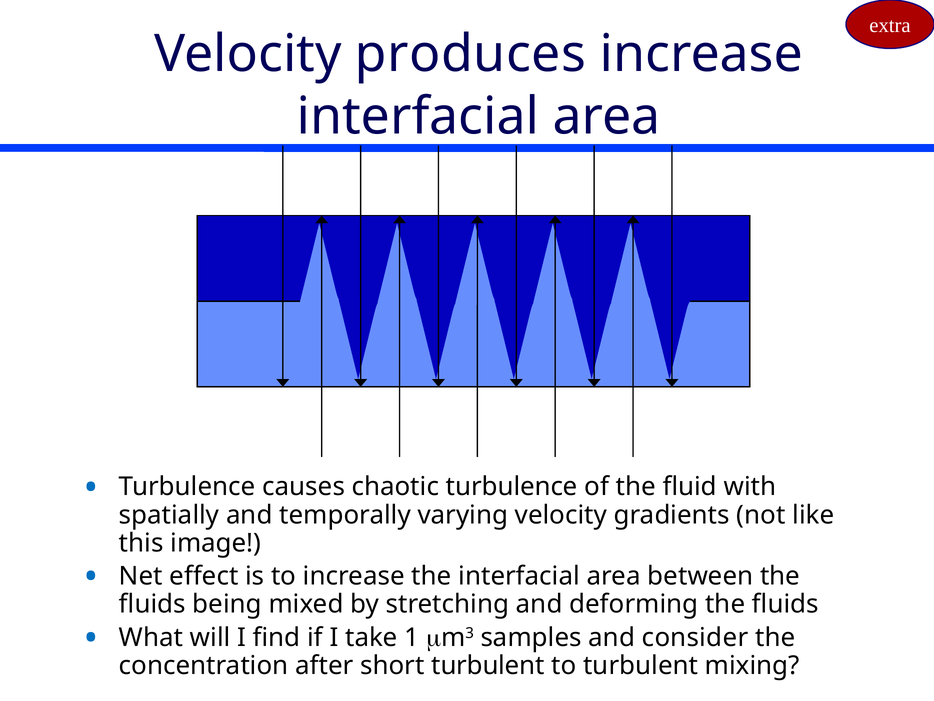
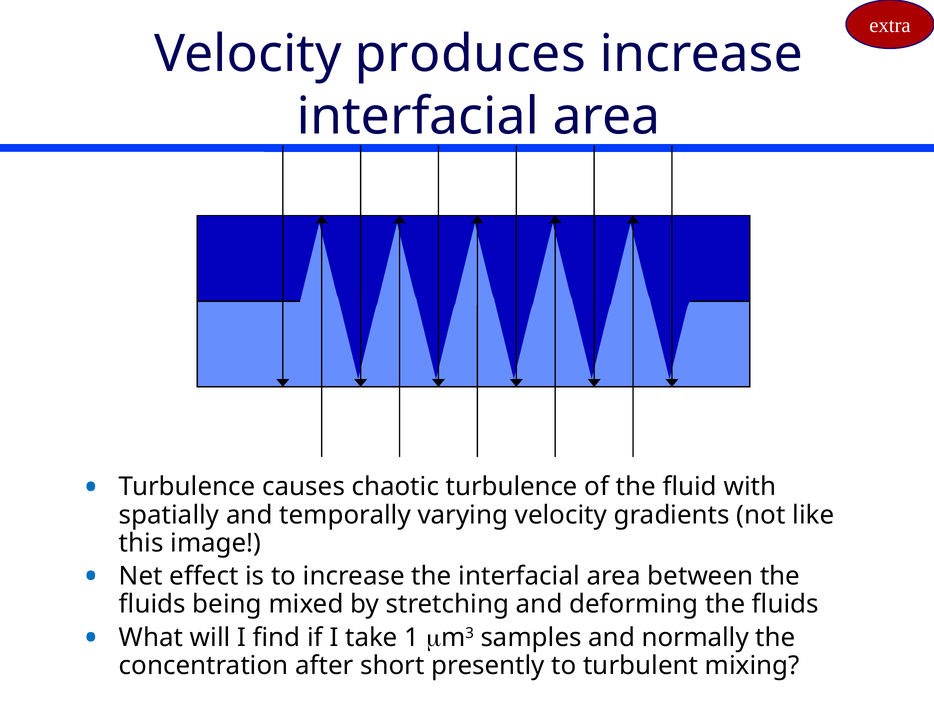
consider: consider -> normally
short turbulent: turbulent -> presently
